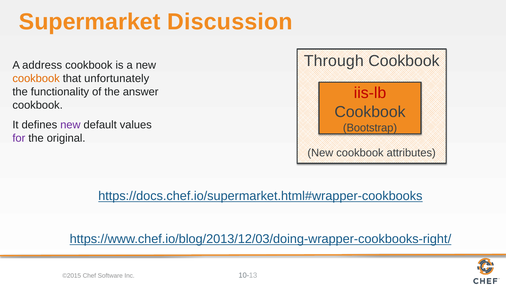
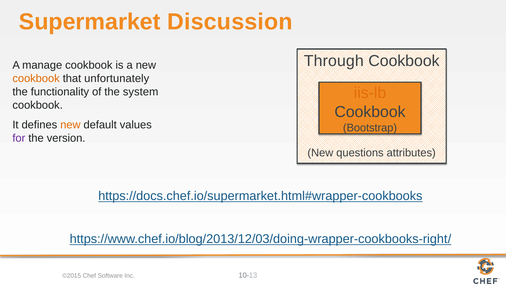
address: address -> manage
iis-lb colour: red -> orange
answer: answer -> system
new at (70, 125) colour: purple -> orange
original: original -> version
cookbook at (360, 153): cookbook -> questions
